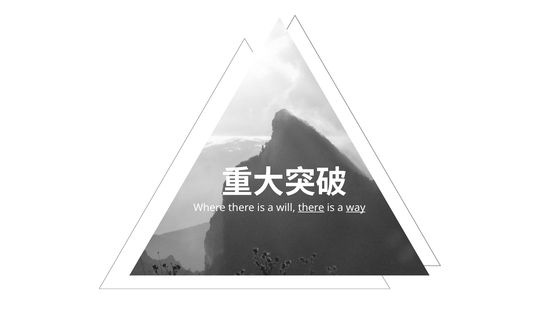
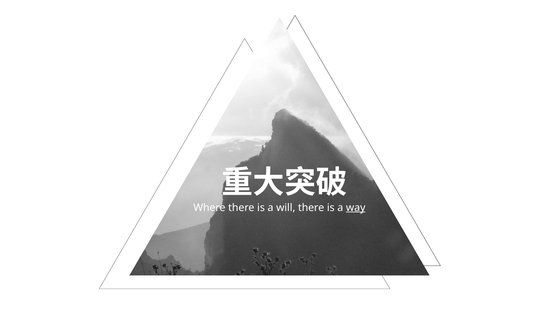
there at (311, 208) underline: present -> none
